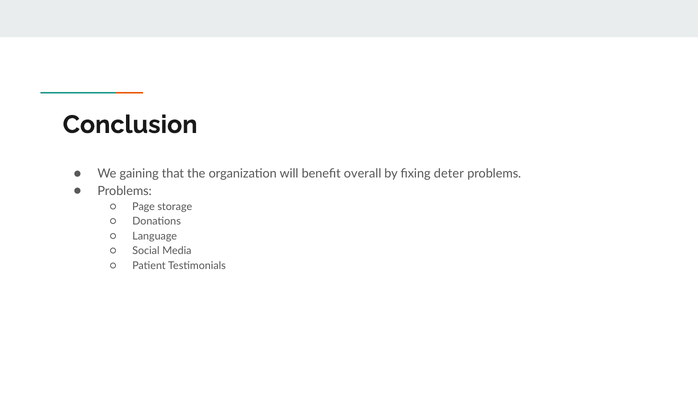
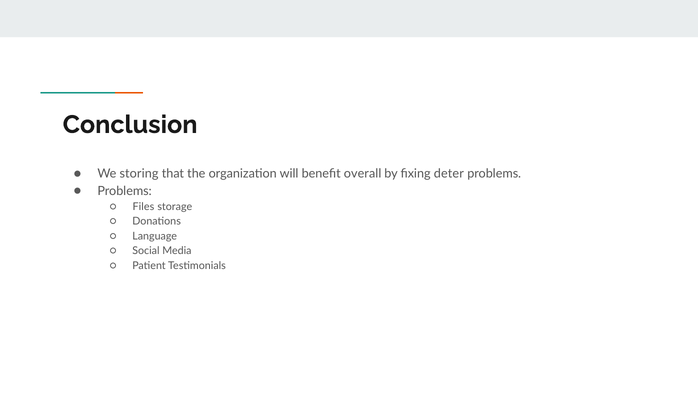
gaining: gaining -> storing
Page: Page -> Files
